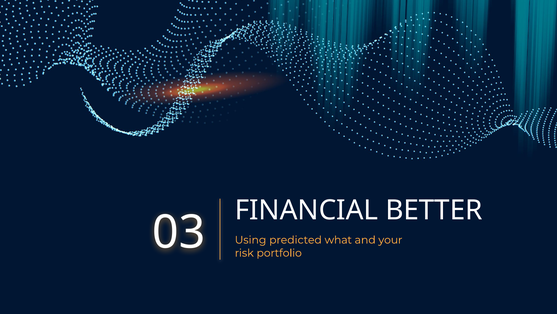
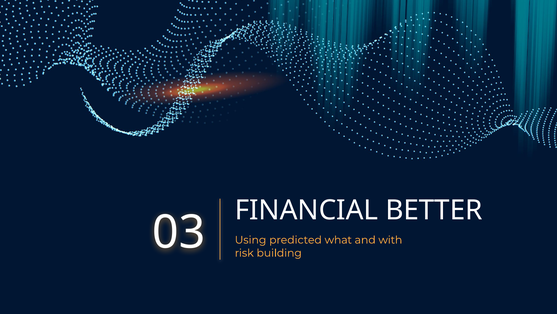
your: your -> with
portfolio: portfolio -> building
